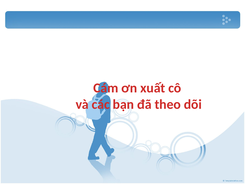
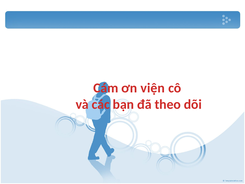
xuất: xuất -> viện
